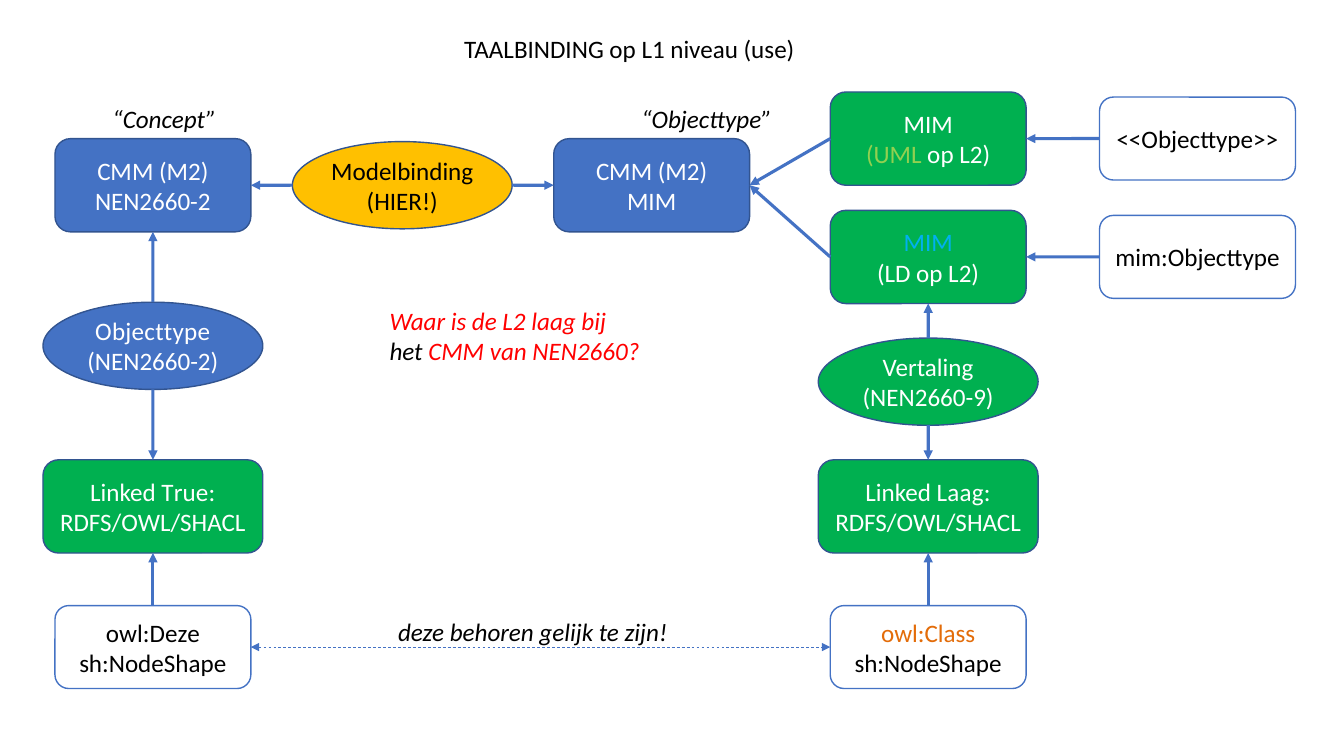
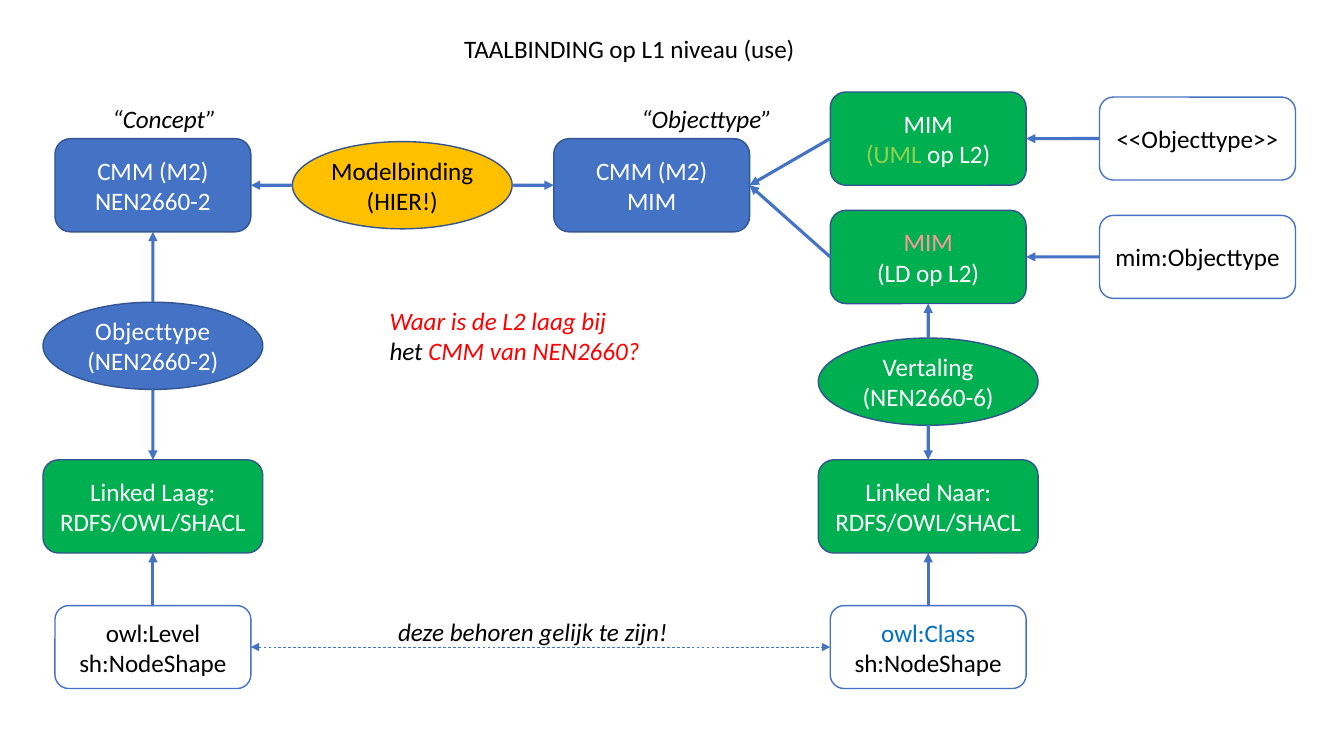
MIM at (928, 244) colour: light blue -> pink
NEN2660-9: NEN2660-9 -> NEN2660-6
Linked True: True -> Laag
Linked Laag: Laag -> Naar
owl:Deze: owl:Deze -> owl:Level
owl:Class colour: orange -> blue
